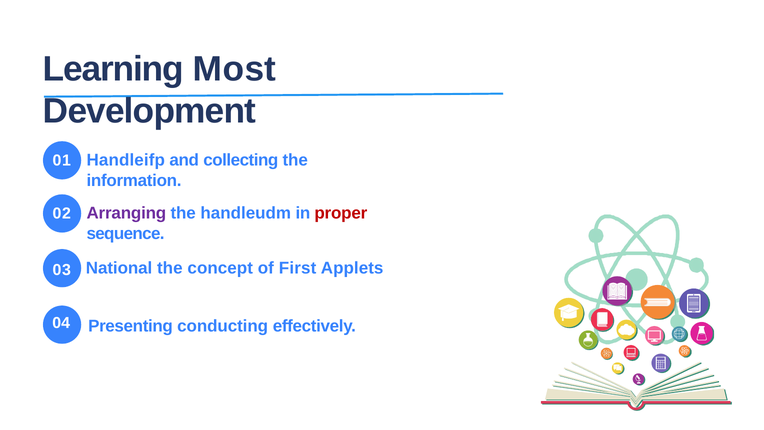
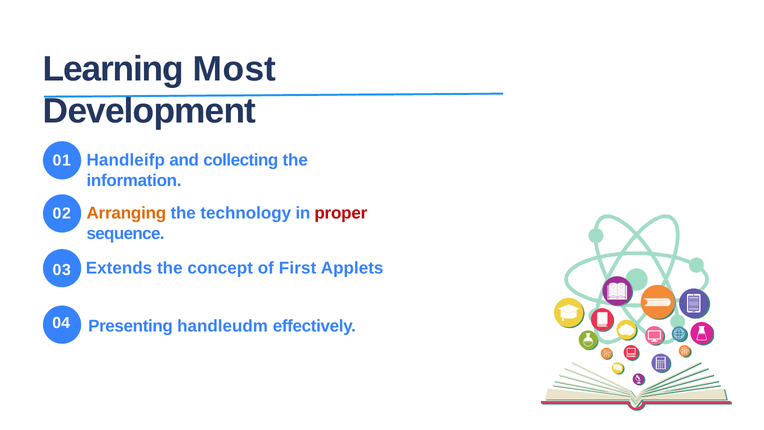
Arranging colour: purple -> orange
handleudm: handleudm -> technology
National: National -> Extends
conducting: conducting -> handleudm
